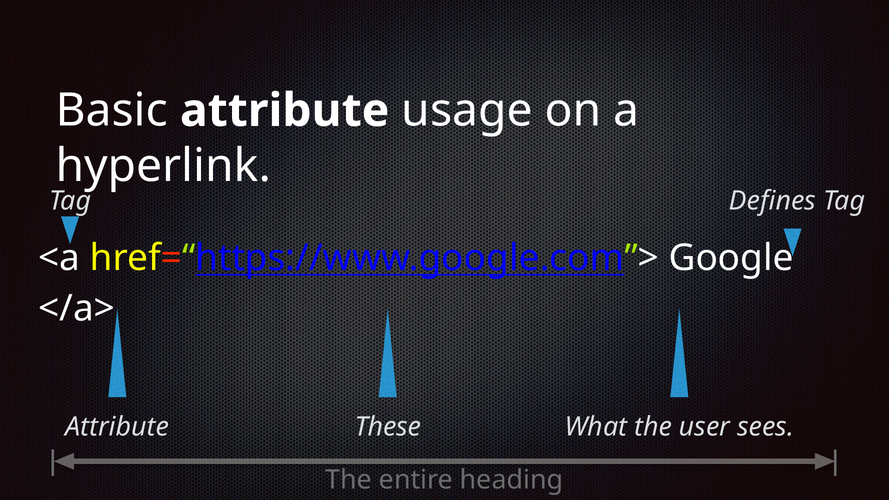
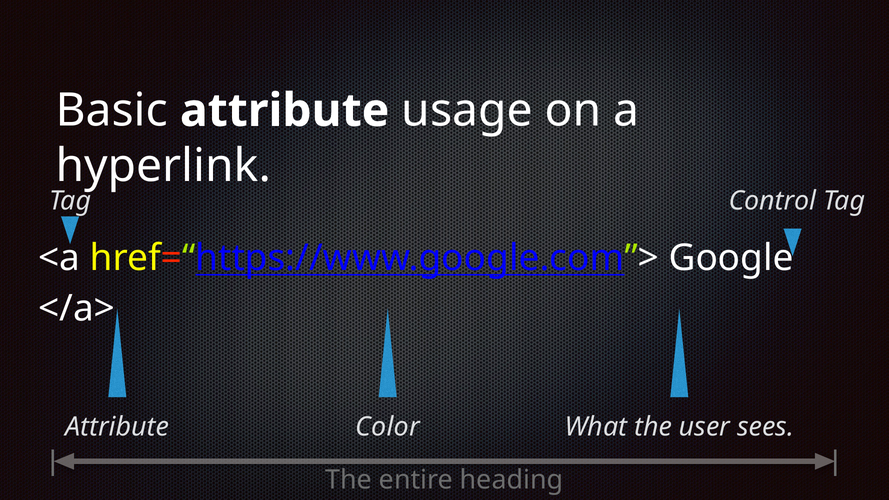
Defines: Defines -> Control
These: These -> Color
